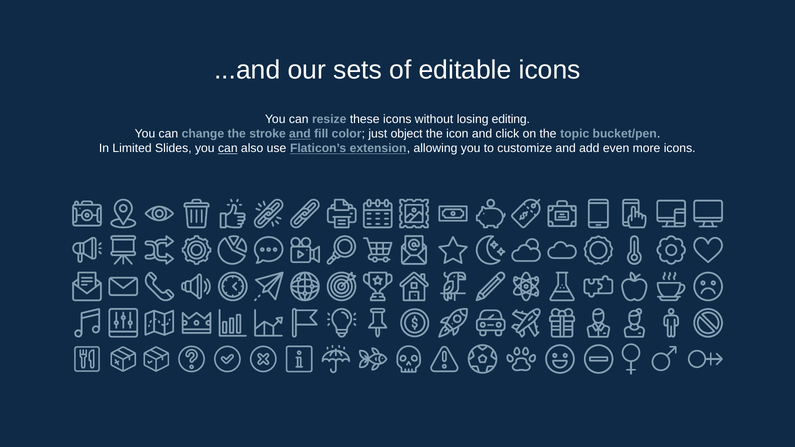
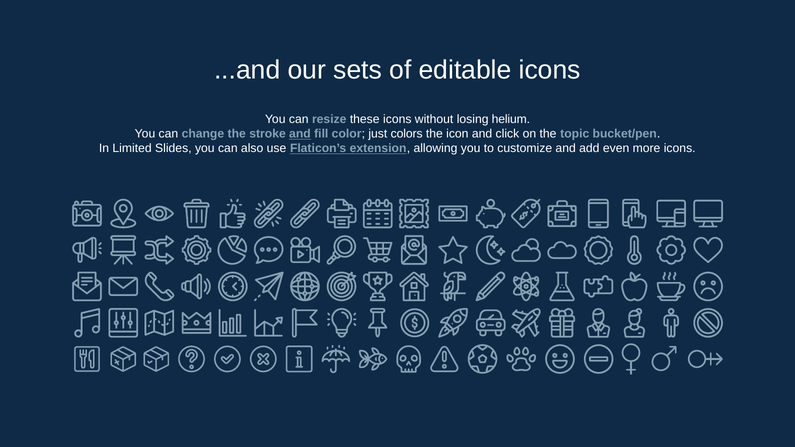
editing: editing -> helium
object: object -> colors
can at (228, 149) underline: present -> none
